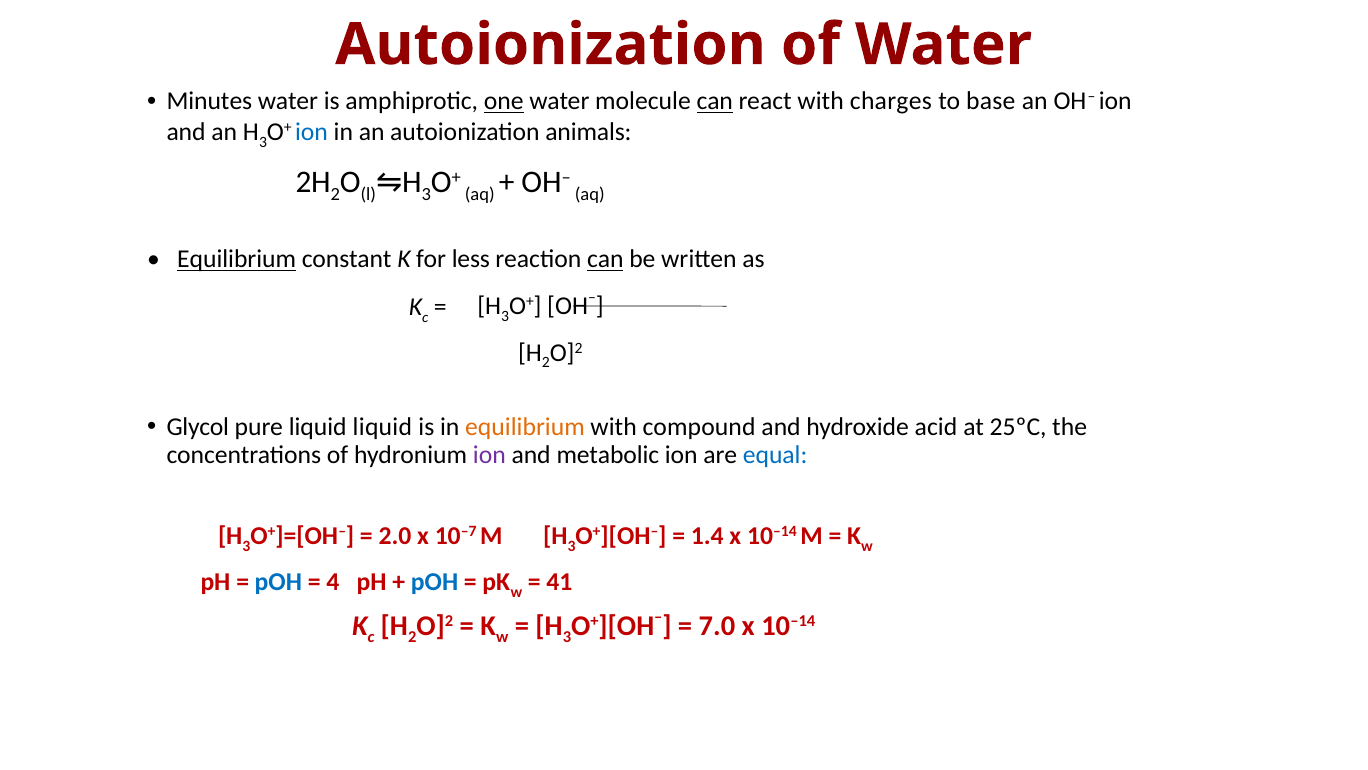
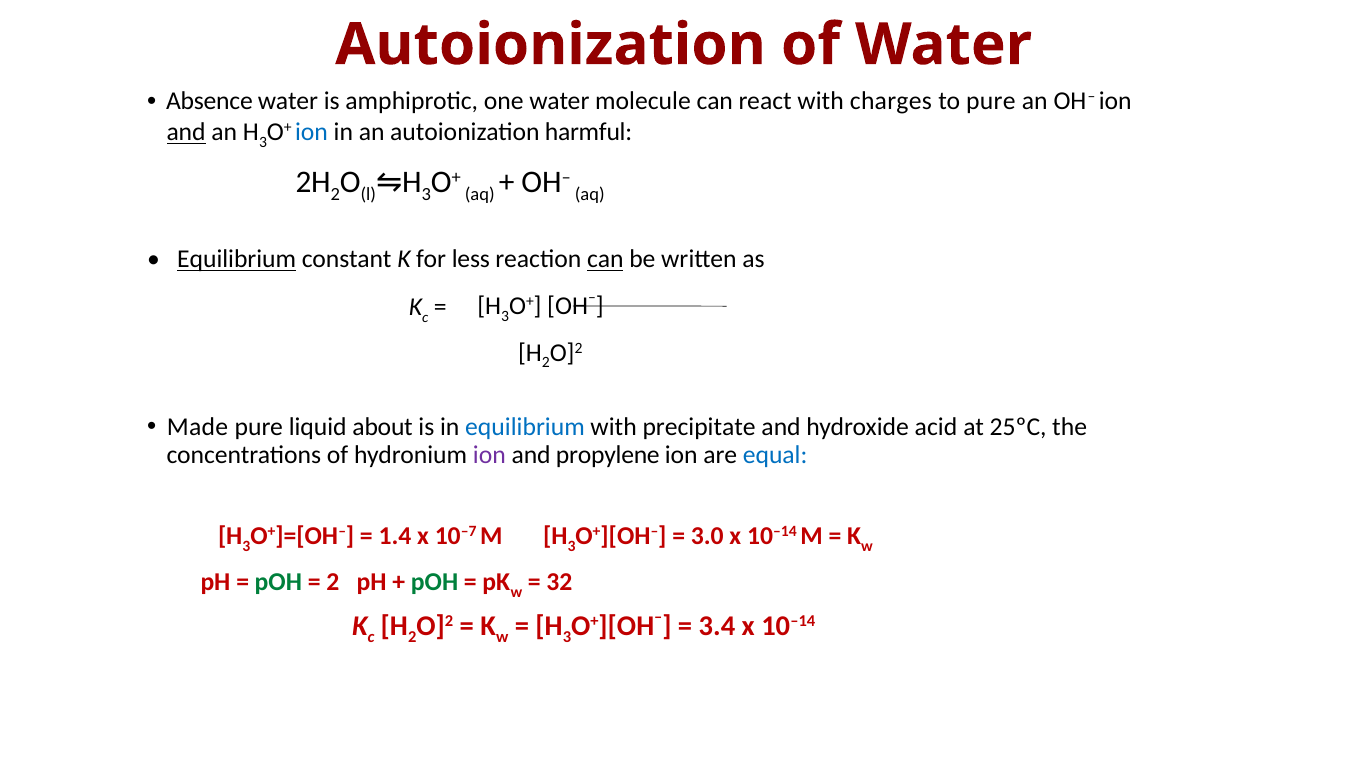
Minutes: Minutes -> Absence
one underline: present -> none
can at (715, 101) underline: present -> none
to base: base -> pure
and at (186, 132) underline: none -> present
animals: animals -> harmful
Glycol: Glycol -> Made
liquid liquid: liquid -> about
equilibrium at (525, 427) colour: orange -> blue
compound: compound -> precipitate
metabolic: metabolic -> propylene
2.0: 2.0 -> 1.4
1.4: 1.4 -> 3.0
pOH at (278, 582) colour: blue -> green
4 at (333, 582): 4 -> 2
pOH at (435, 582) colour: blue -> green
41: 41 -> 32
7.0: 7.0 -> 3.4
